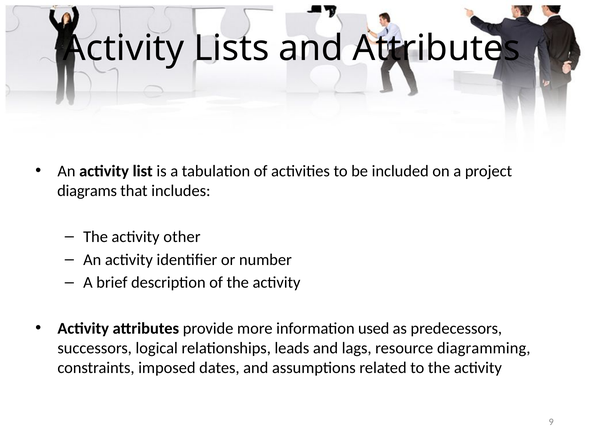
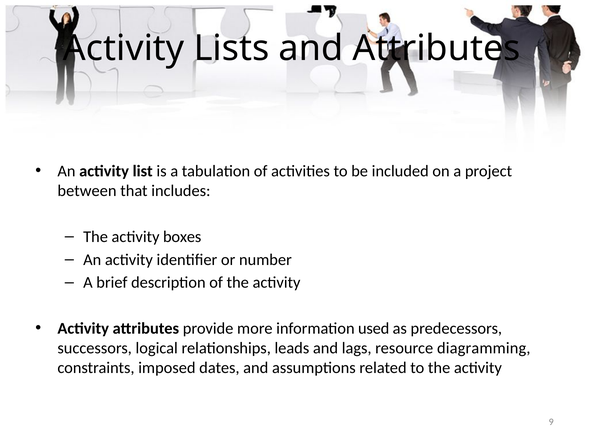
diagrams: diagrams -> between
other: other -> boxes
